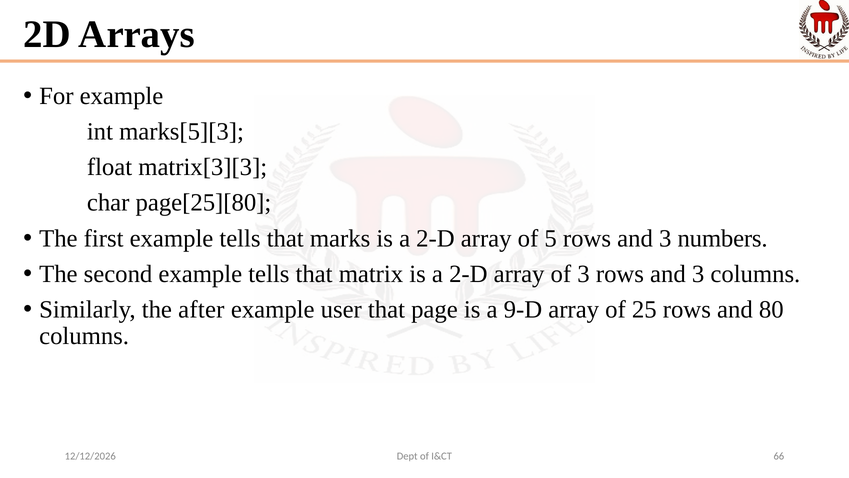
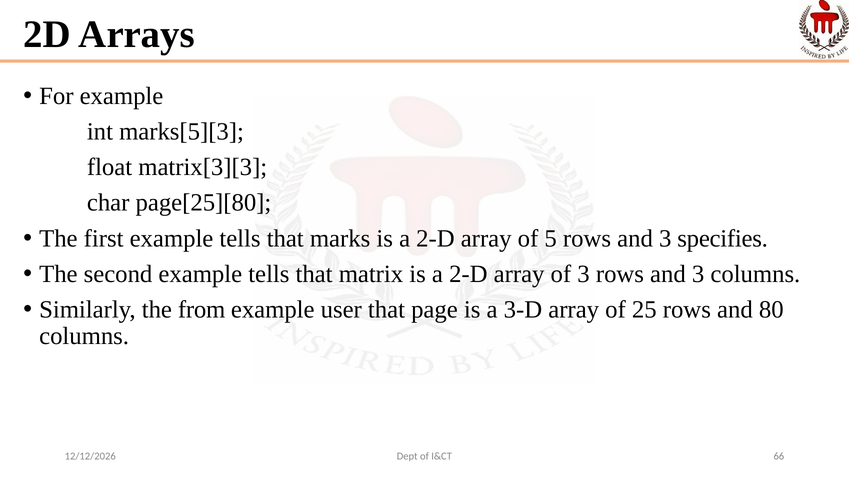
numbers: numbers -> specifies
after: after -> from
9‐D: 9‐D -> 3‐D
